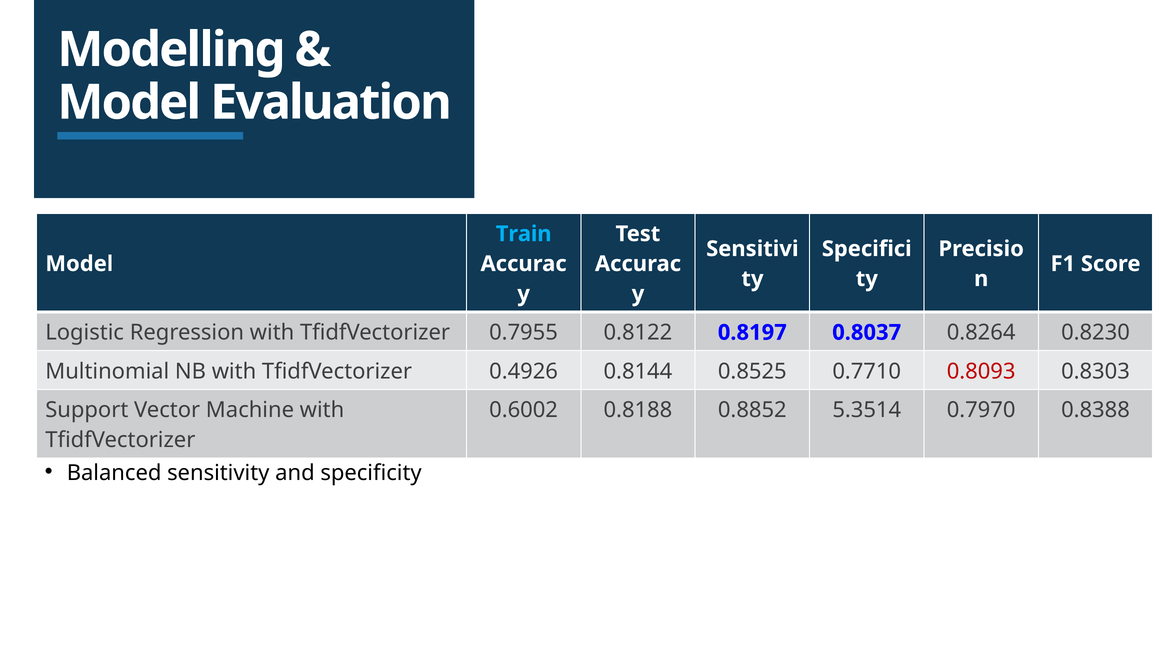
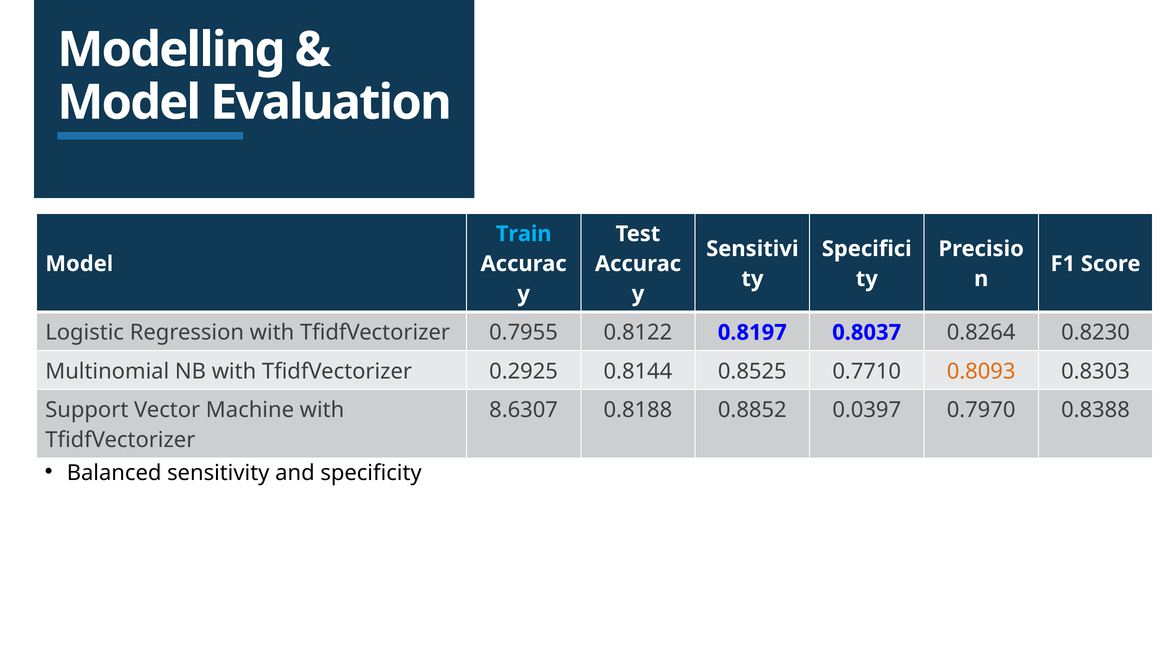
0.4926: 0.4926 -> 0.2925
0.8093 colour: red -> orange
0.6002: 0.6002 -> 8.6307
5.3514: 5.3514 -> 0.0397
